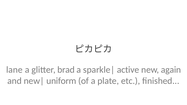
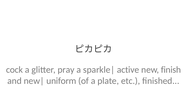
lane: lane -> cock
brad: brad -> pray
again: again -> finish
